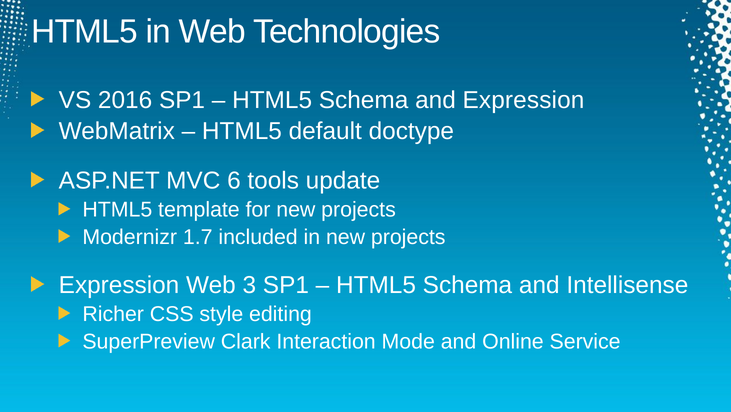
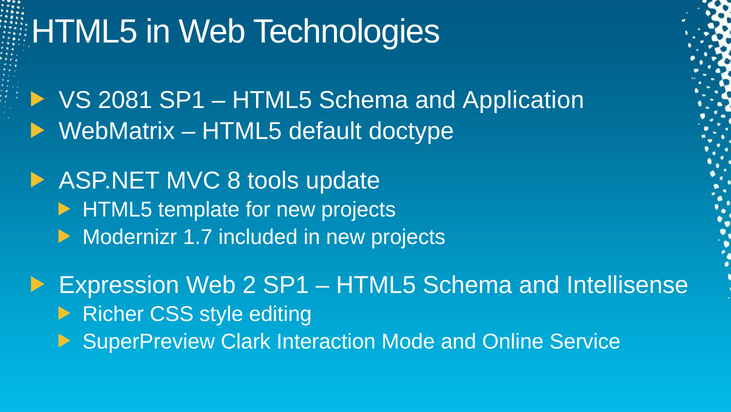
2016: 2016 -> 2081
and Expression: Expression -> Application
6: 6 -> 8
3: 3 -> 2
